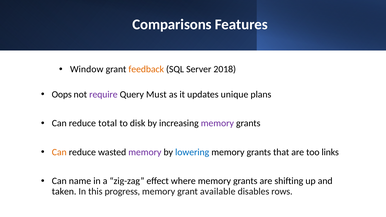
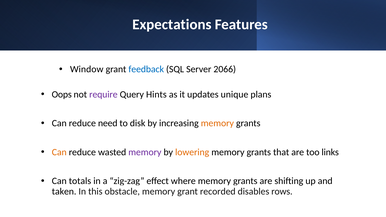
Comparisons: Comparisons -> Expectations
feedback colour: orange -> blue
2018: 2018 -> 2066
Must: Must -> Hints
total: total -> need
memory at (217, 123) colour: purple -> orange
lowering colour: blue -> orange
name: name -> totals
progress: progress -> obstacle
available: available -> recorded
